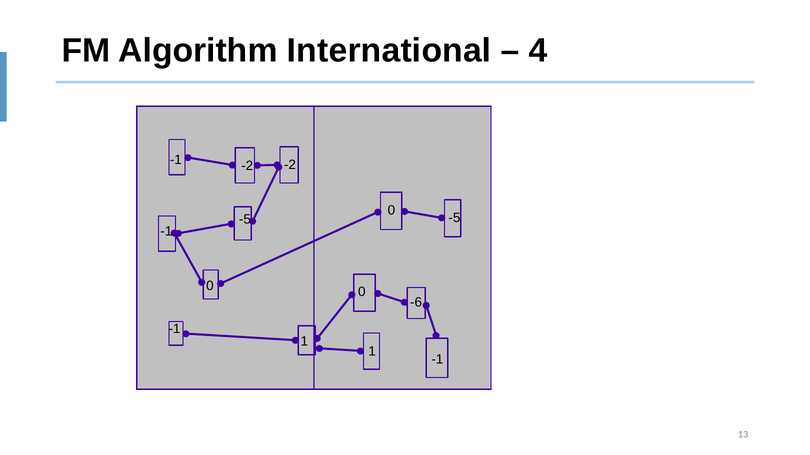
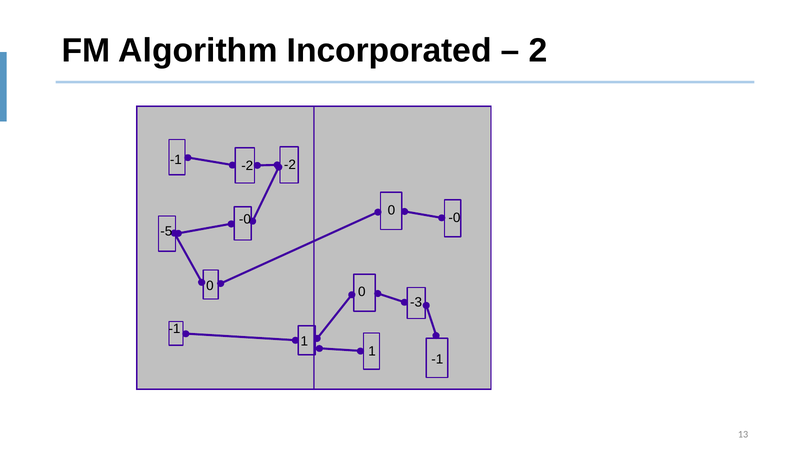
International: International -> Incorporated
4: 4 -> 2
-5 at (454, 218): -5 -> -0
-5 at (245, 220): -5 -> -0
-1 at (166, 232): -1 -> -5
-6: -6 -> -3
